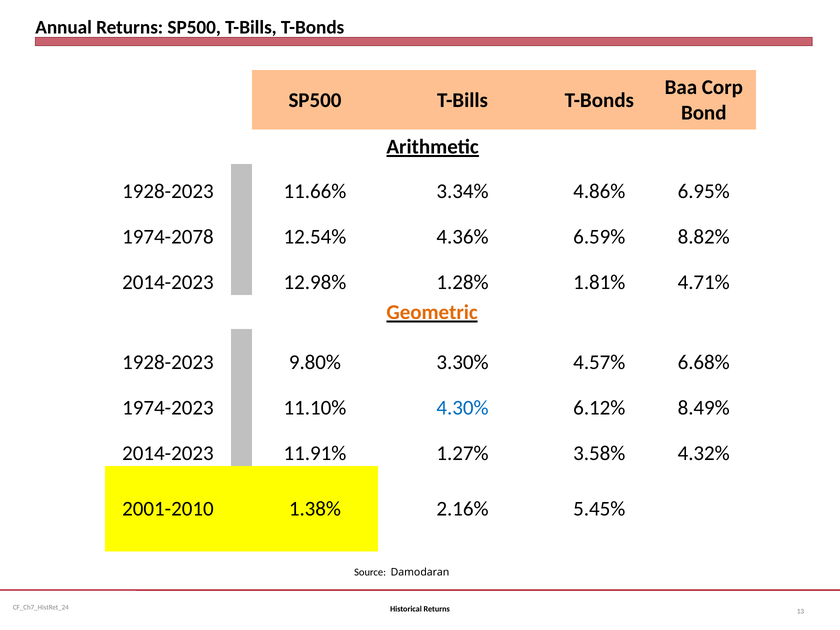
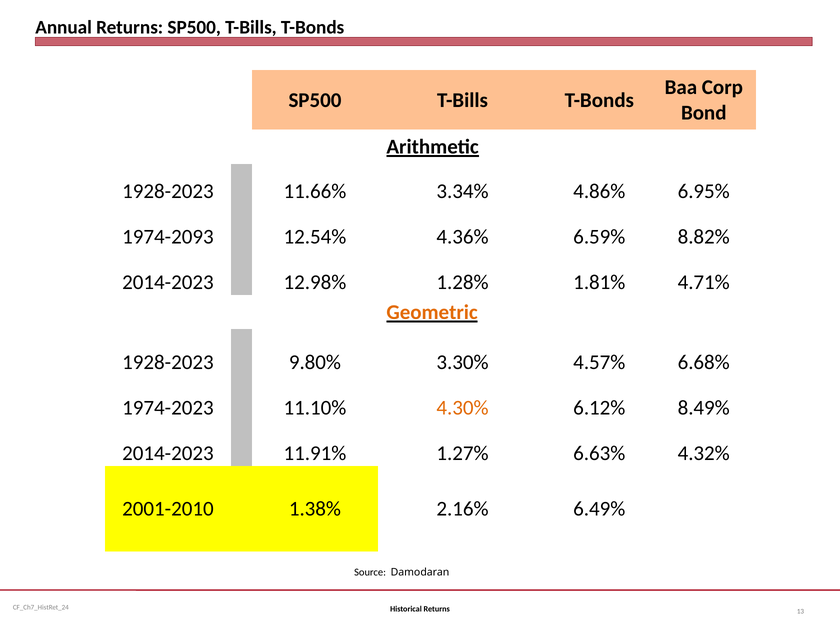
1974-2078: 1974-2078 -> 1974-2093
4.30% colour: blue -> orange
3.58%: 3.58% -> 6.63%
5.45%: 5.45% -> 6.49%
